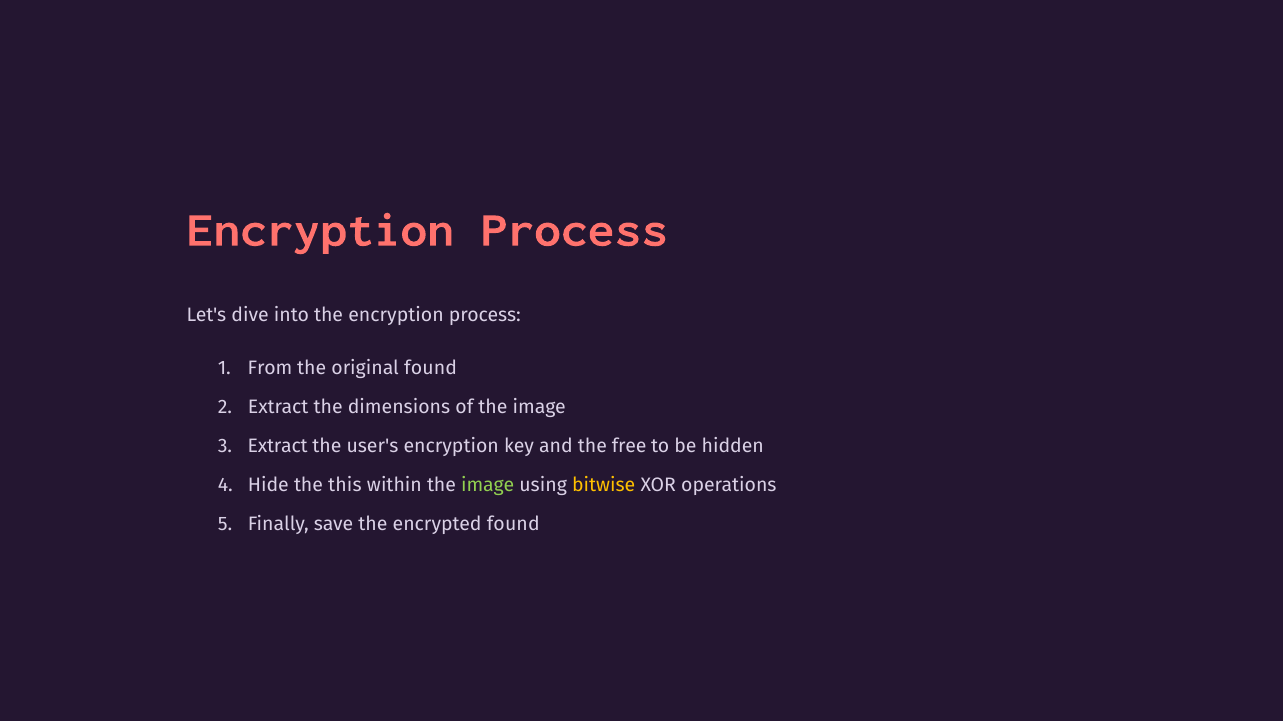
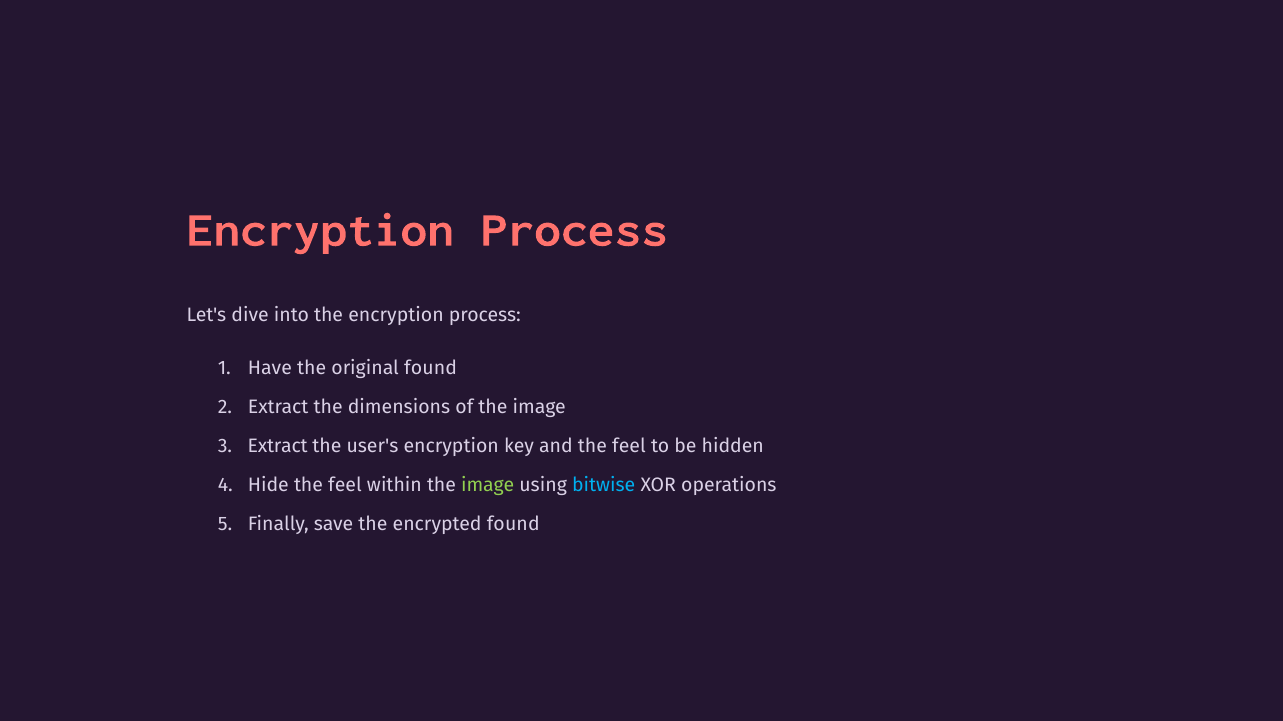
From: From -> Have
and the free: free -> feel
Hide the this: this -> feel
bitwise colour: yellow -> light blue
